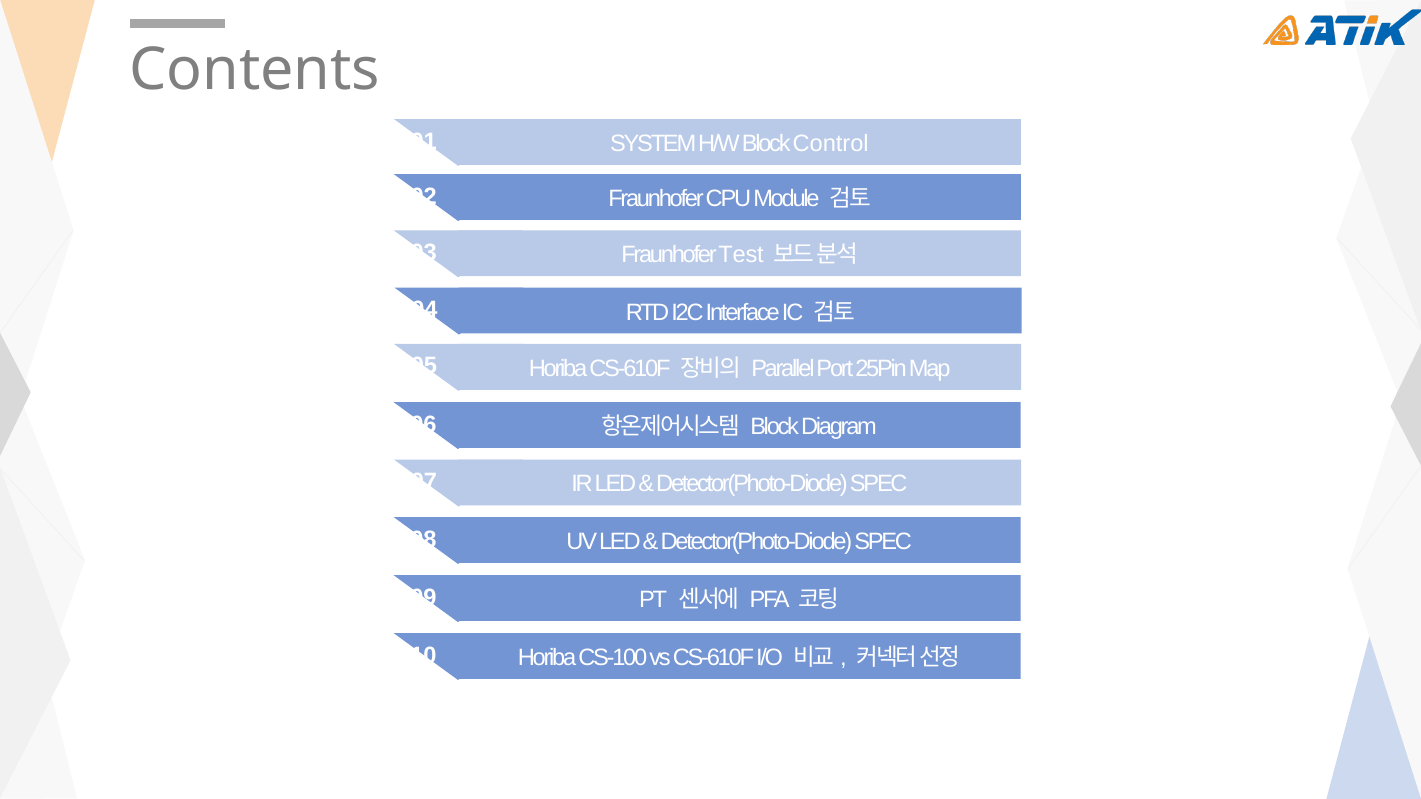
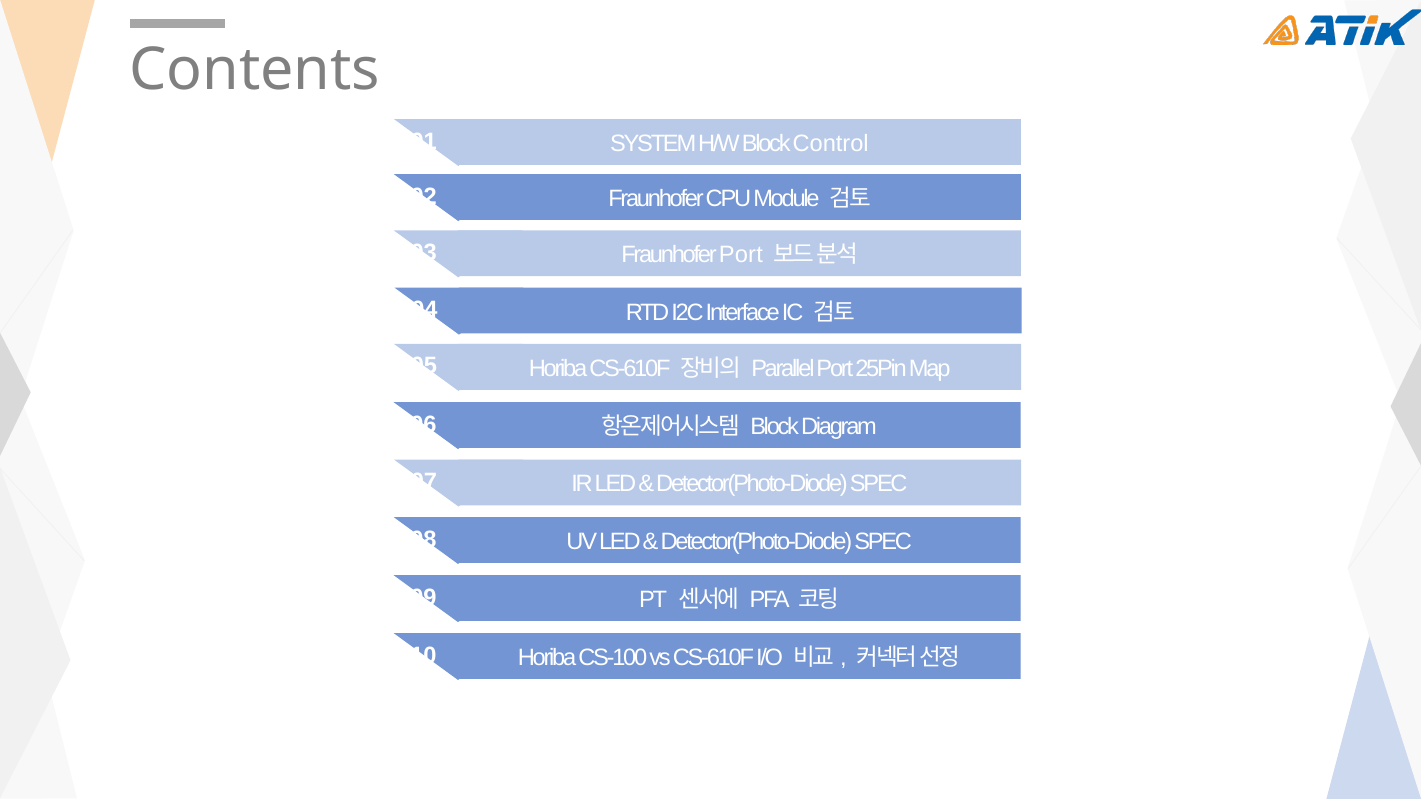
Fraunhofer Test: Test -> Port
